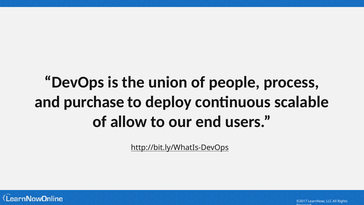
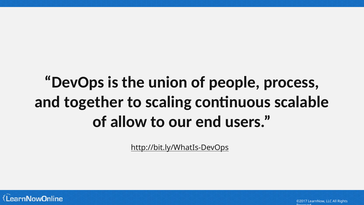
purchase: purchase -> together
deploy: deploy -> scaling
